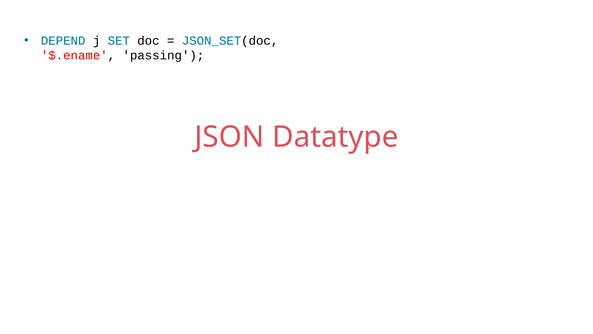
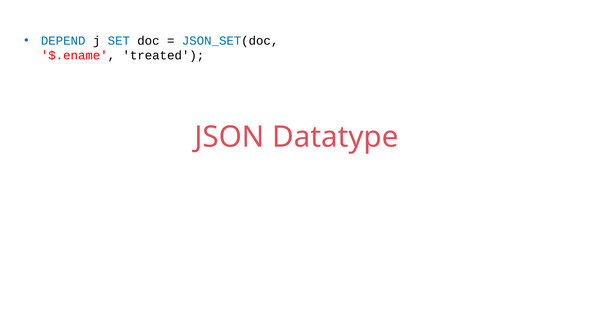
passing: passing -> treated
